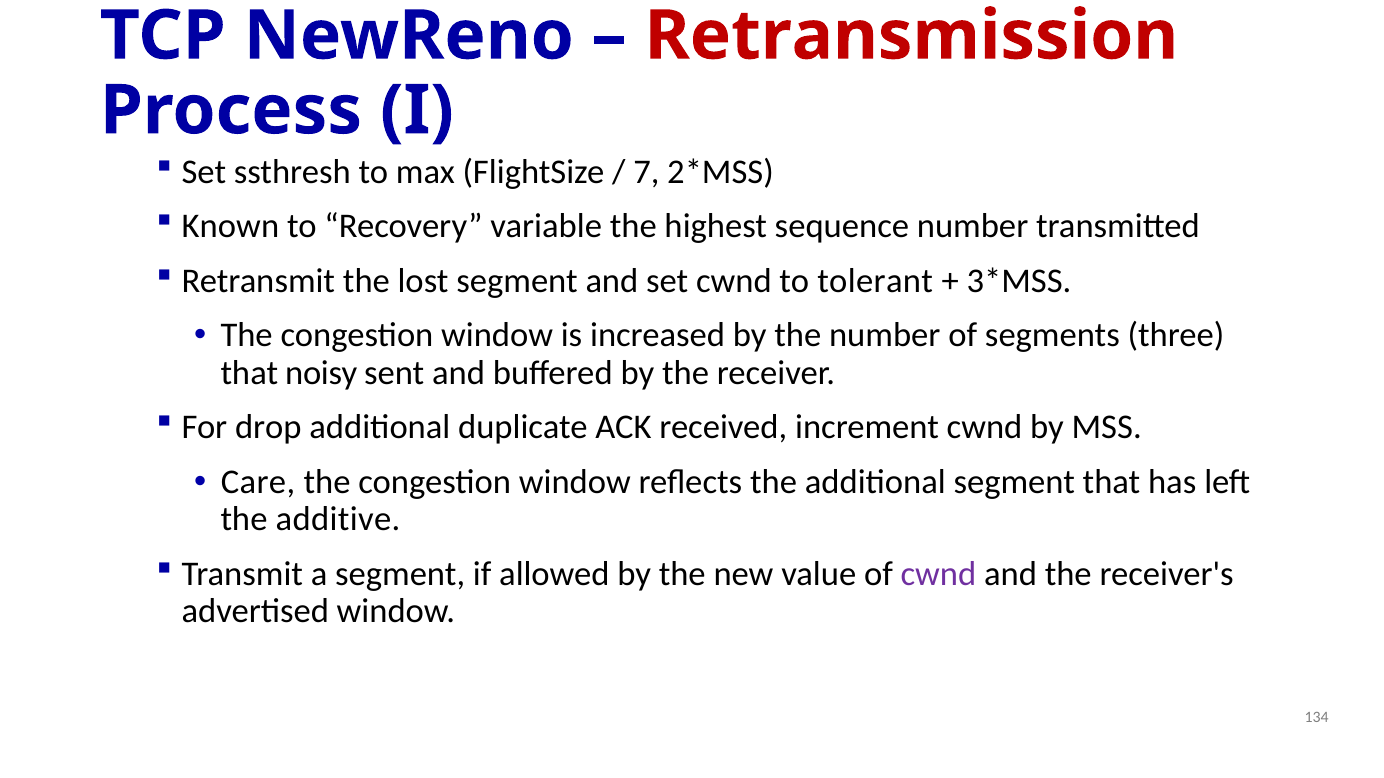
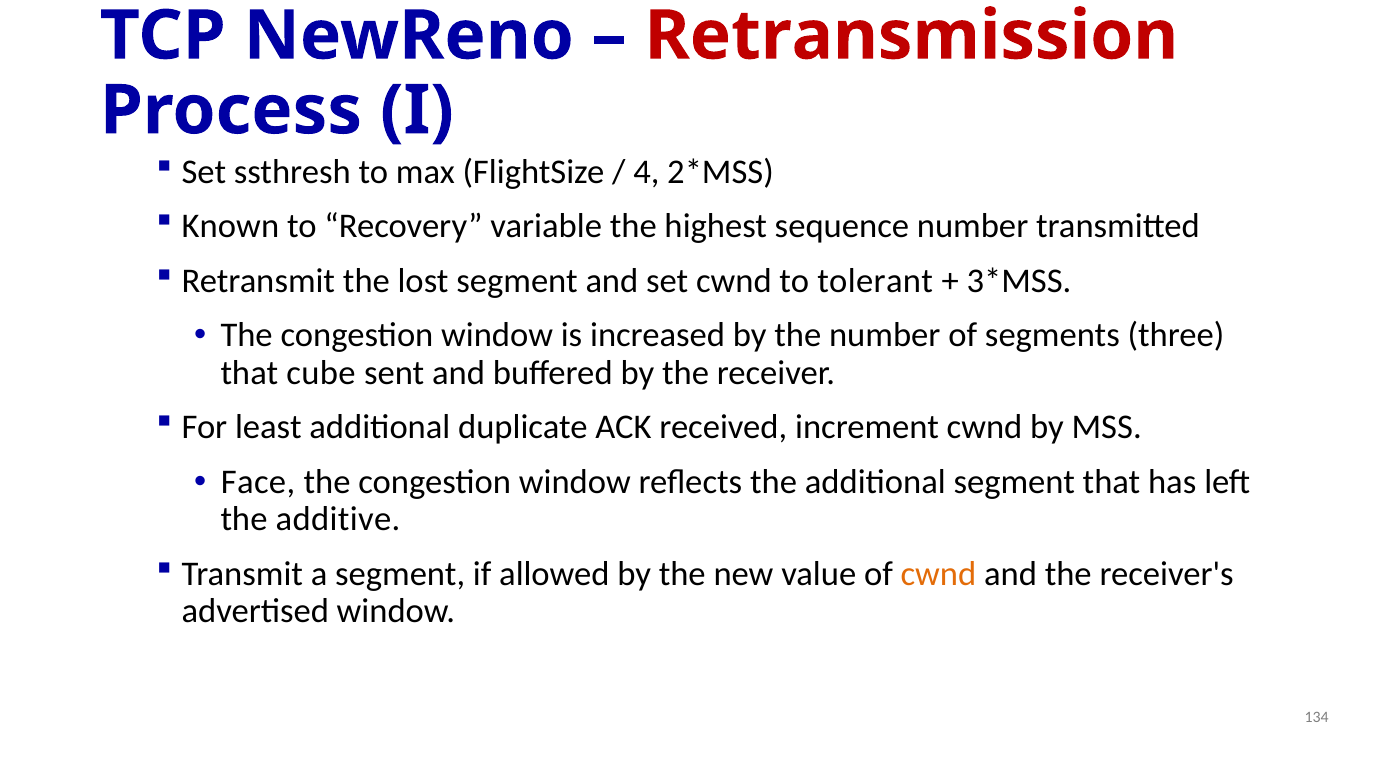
7: 7 -> 4
noisy: noisy -> cube
drop: drop -> least
Care: Care -> Face
cwnd at (938, 574) colour: purple -> orange
